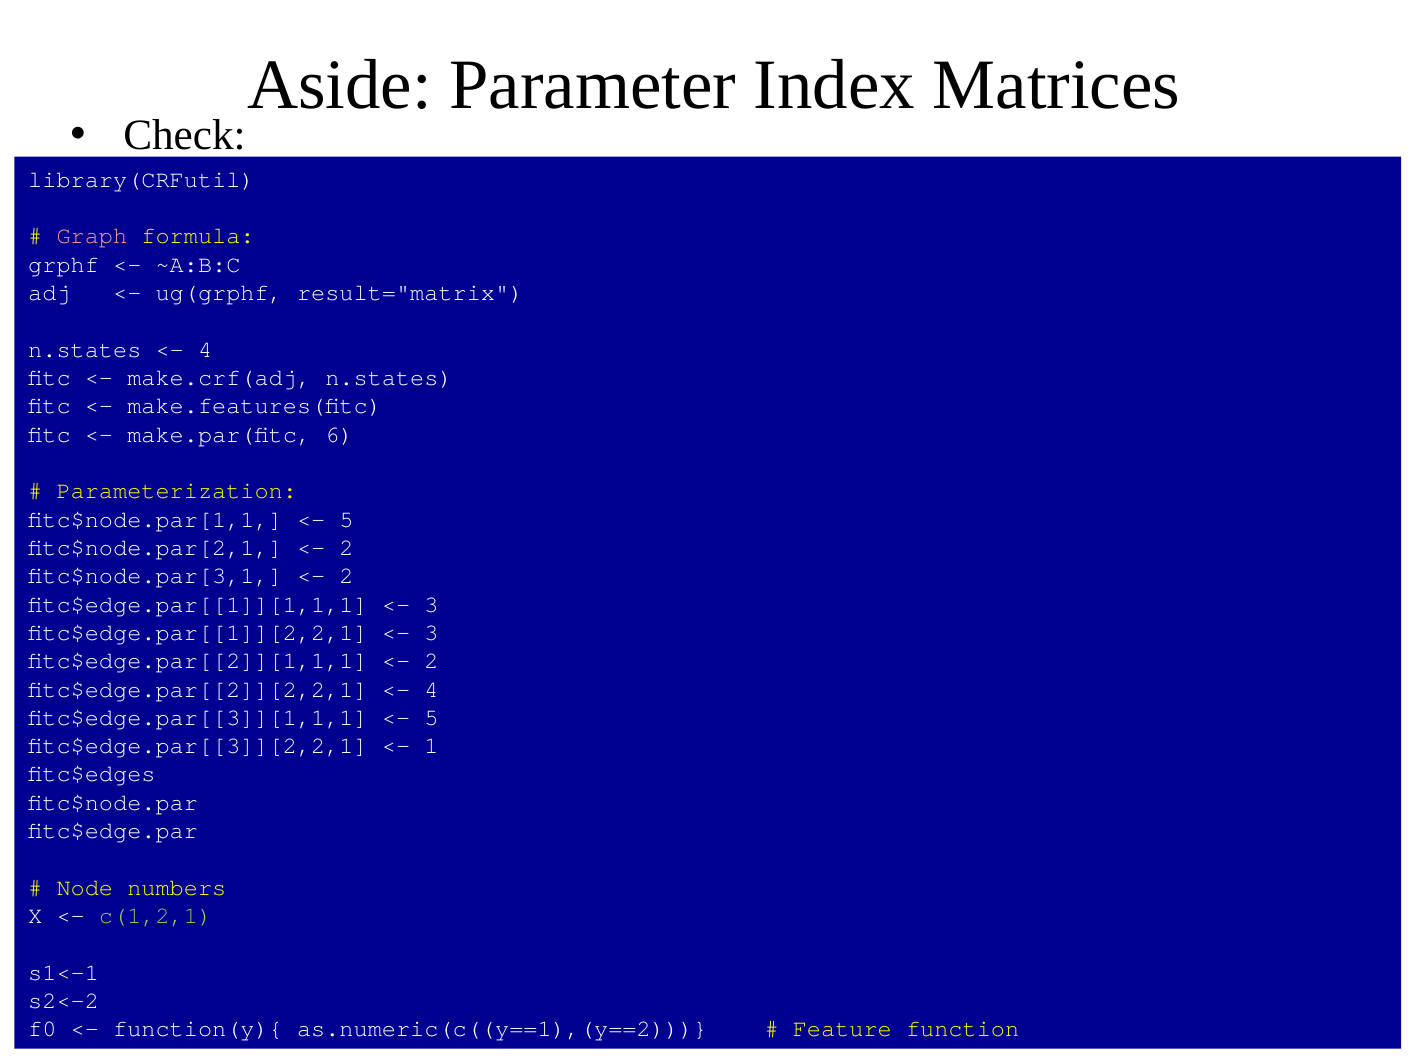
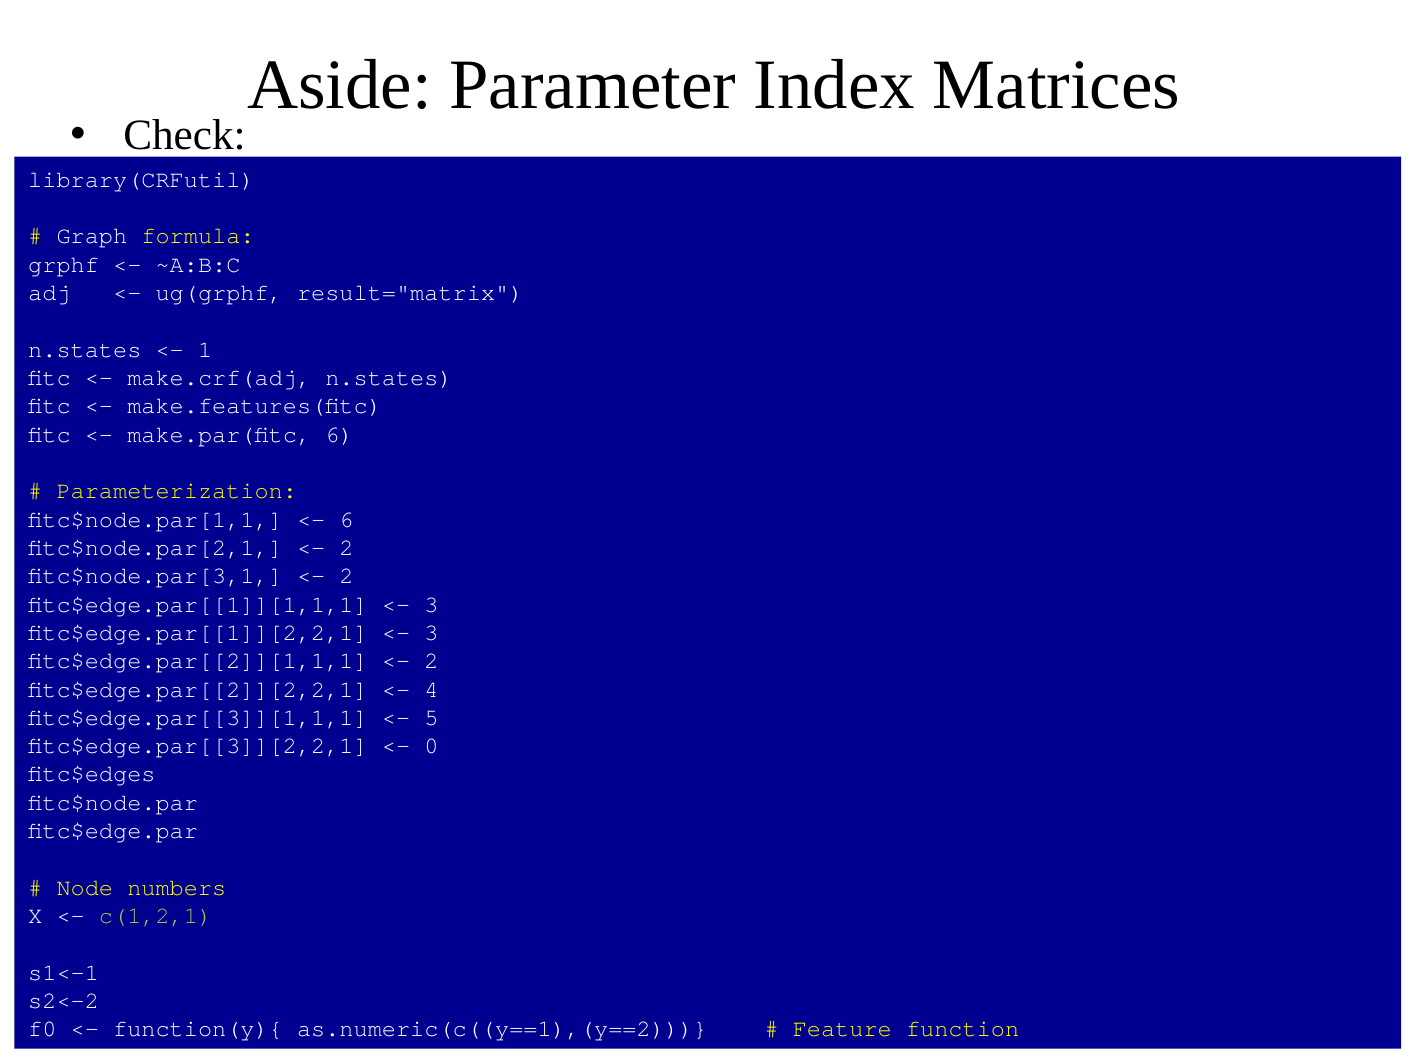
Graph colour: pink -> white
4 at (205, 349): 4 -> 1
5 at (347, 519): 5 -> 6
1: 1 -> 0
